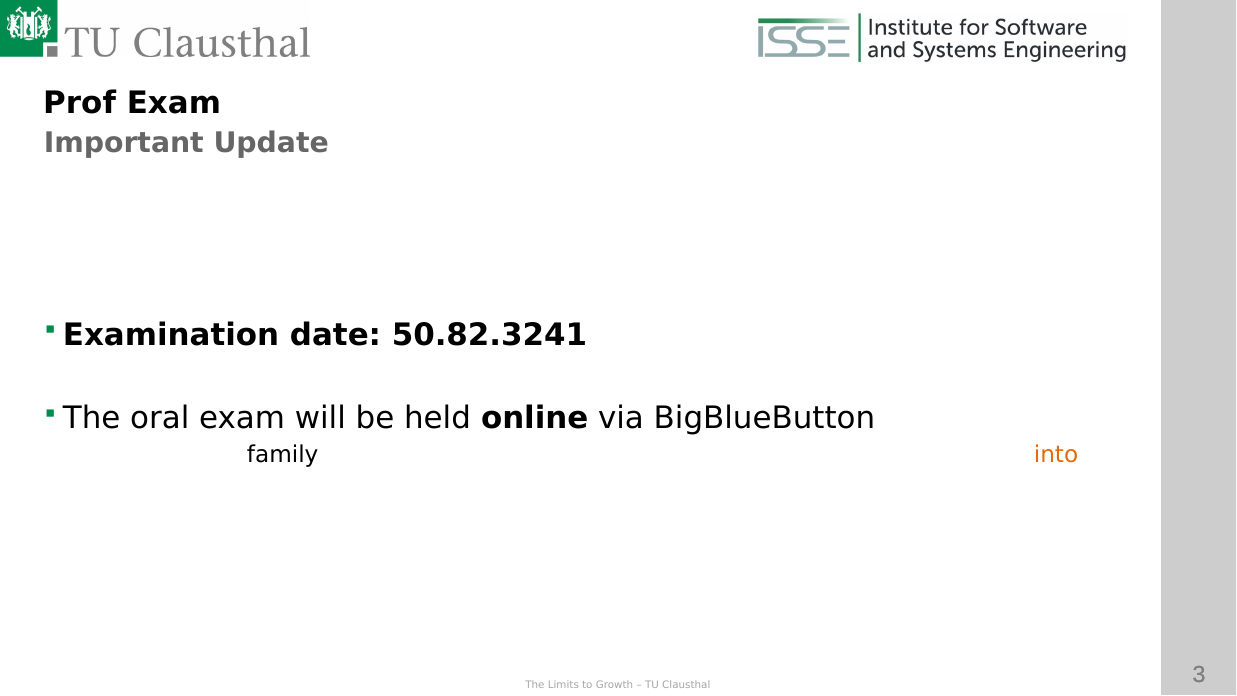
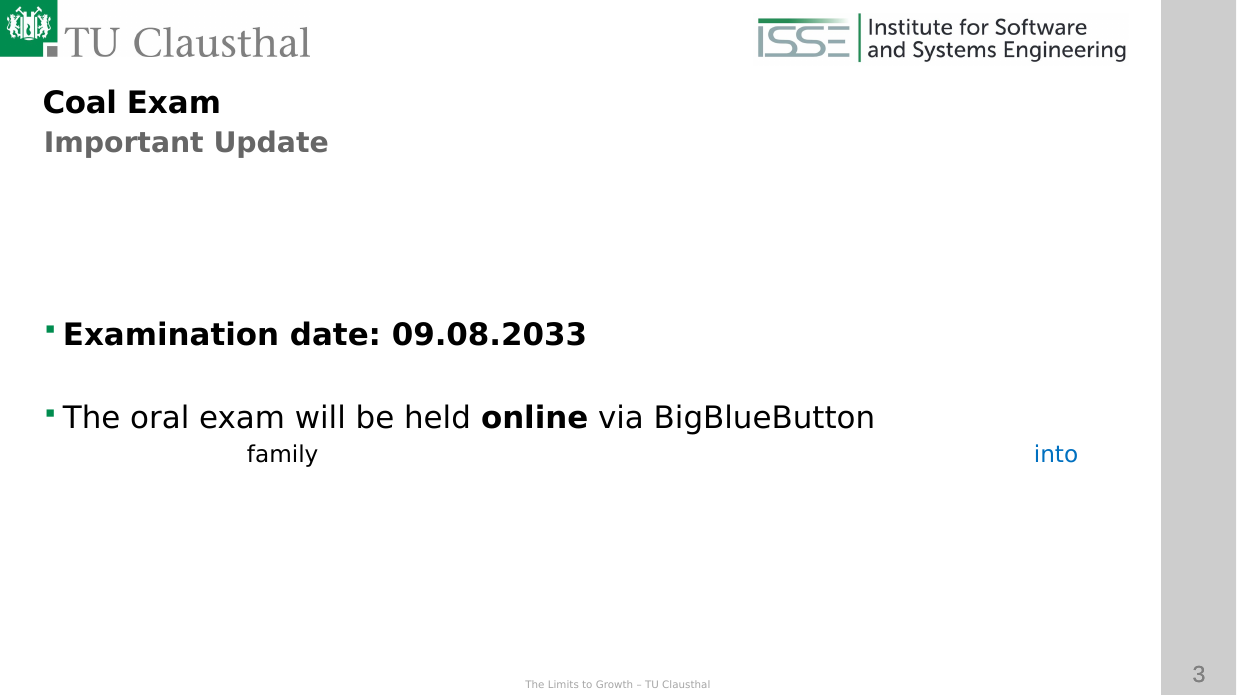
Prof: Prof -> Coal
50.82.3241: 50.82.3241 -> 09.08.2033
into colour: orange -> blue
